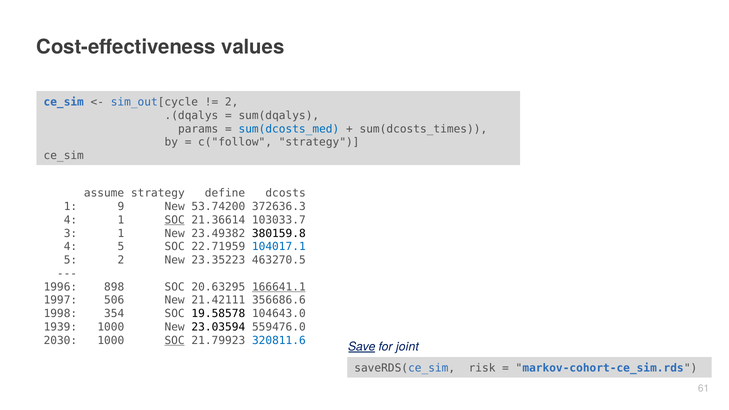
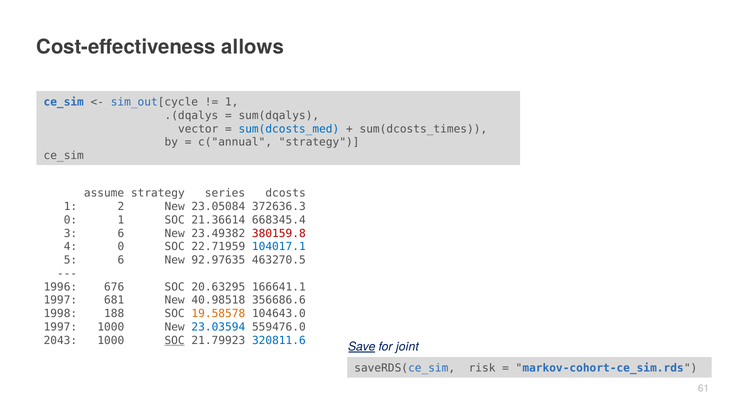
values: values -> allows
2 at (232, 102): 2 -> 1
params: params -> vector
c("follow: c("follow -> c("annual
define: define -> series
9: 9 -> 2
53.74200: 53.74200 -> 23.05084
4 at (70, 220): 4 -> 0
SOC at (175, 220) underline: present -> none
103033.7: 103033.7 -> 668345.4
3 1: 1 -> 6
380159.8 colour: black -> red
4 5: 5 -> 0
5 2: 2 -> 6
23.35223: 23.35223 -> 92.97635
898: 898 -> 676
166641.1 underline: present -> none
506: 506 -> 681
21.42111: 21.42111 -> 40.98518
354: 354 -> 188
19.58578 colour: black -> orange
1939 at (60, 327): 1939 -> 1997
23.03594 colour: black -> blue
2030: 2030 -> 2043
